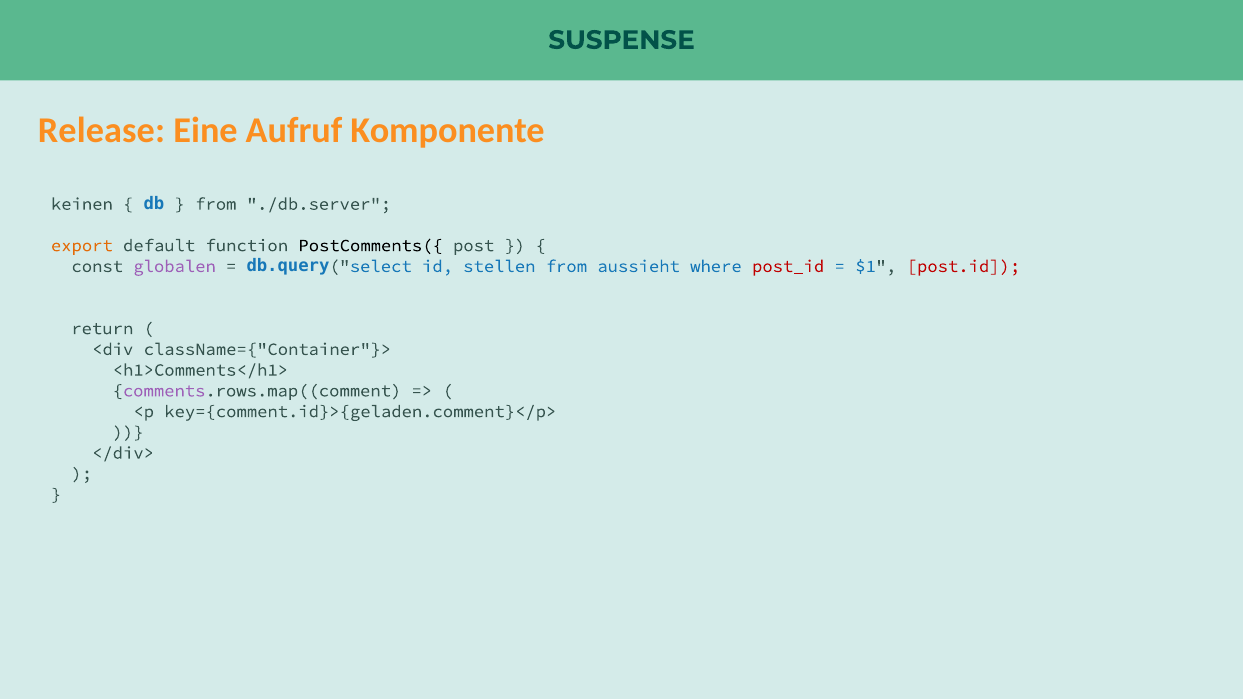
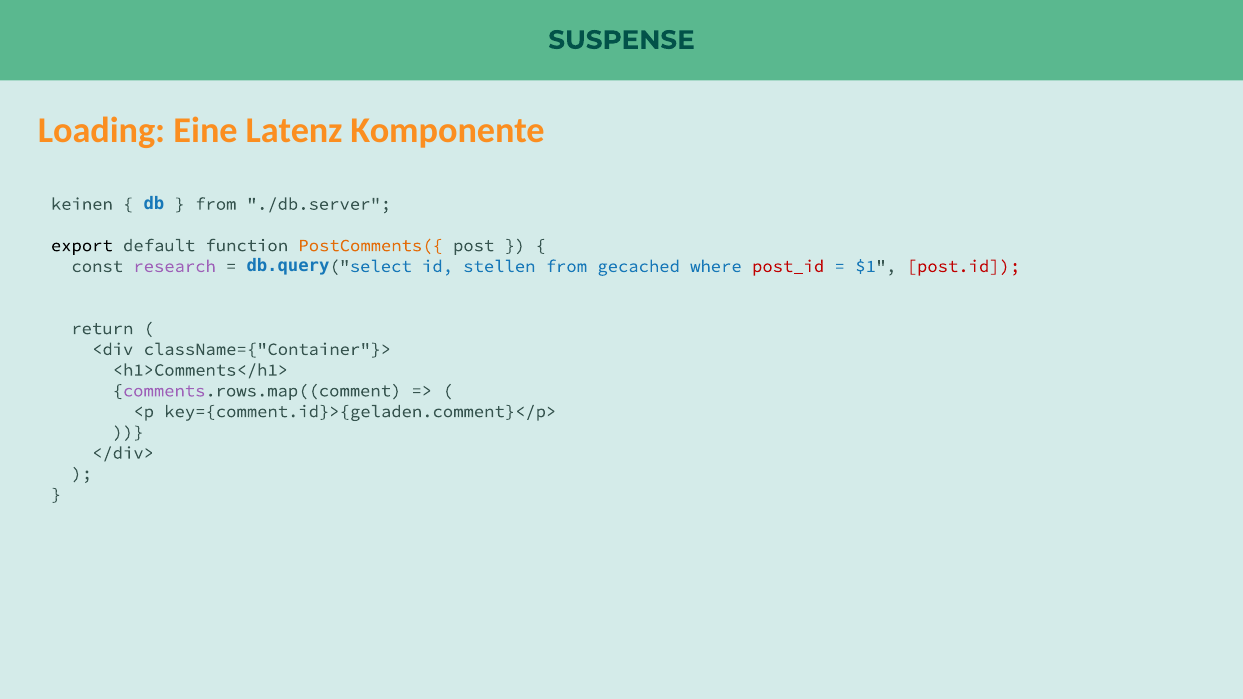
Release: Release -> Loading
Aufruf: Aufruf -> Latenz
export colour: orange -> black
PostComments({ colour: black -> orange
globalen: globalen -> research
aussieht: aussieht -> gecached
